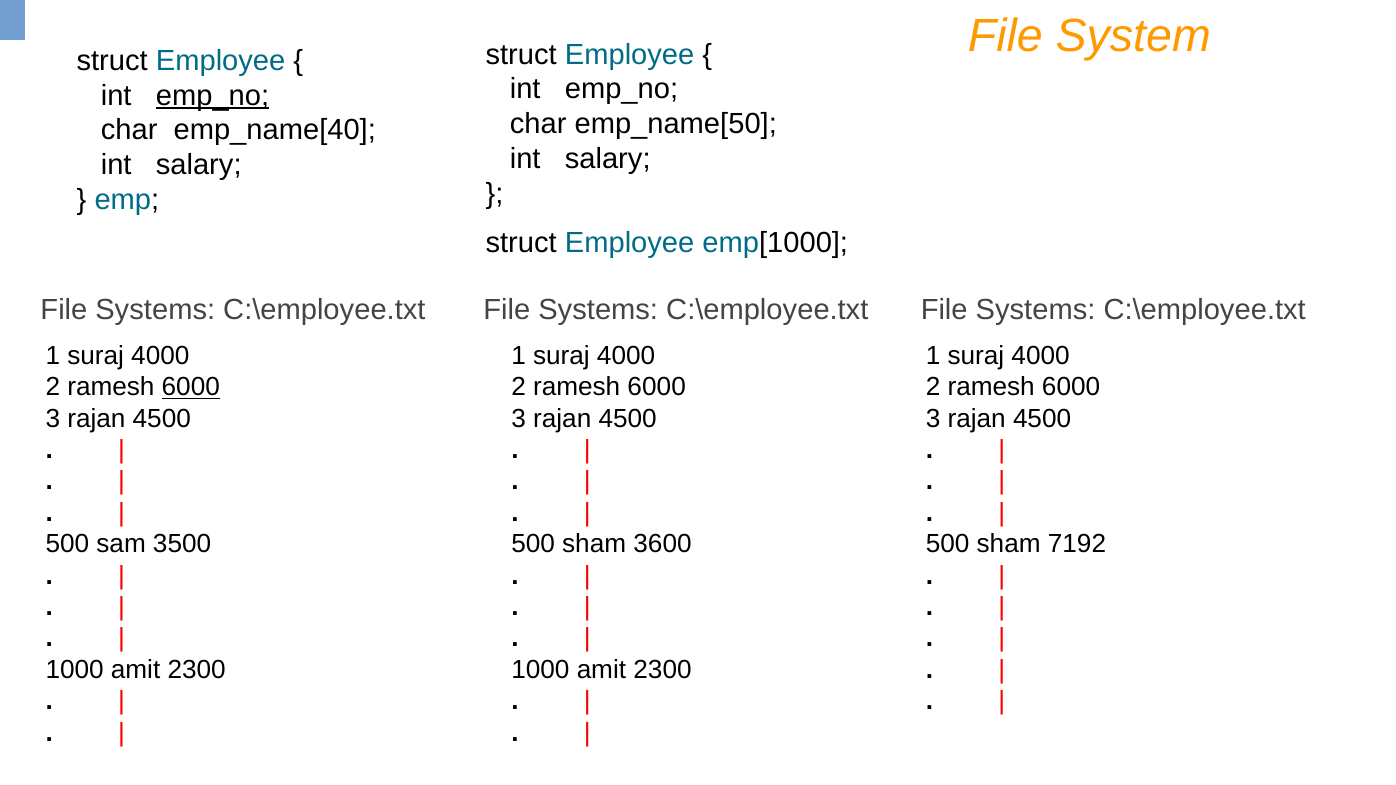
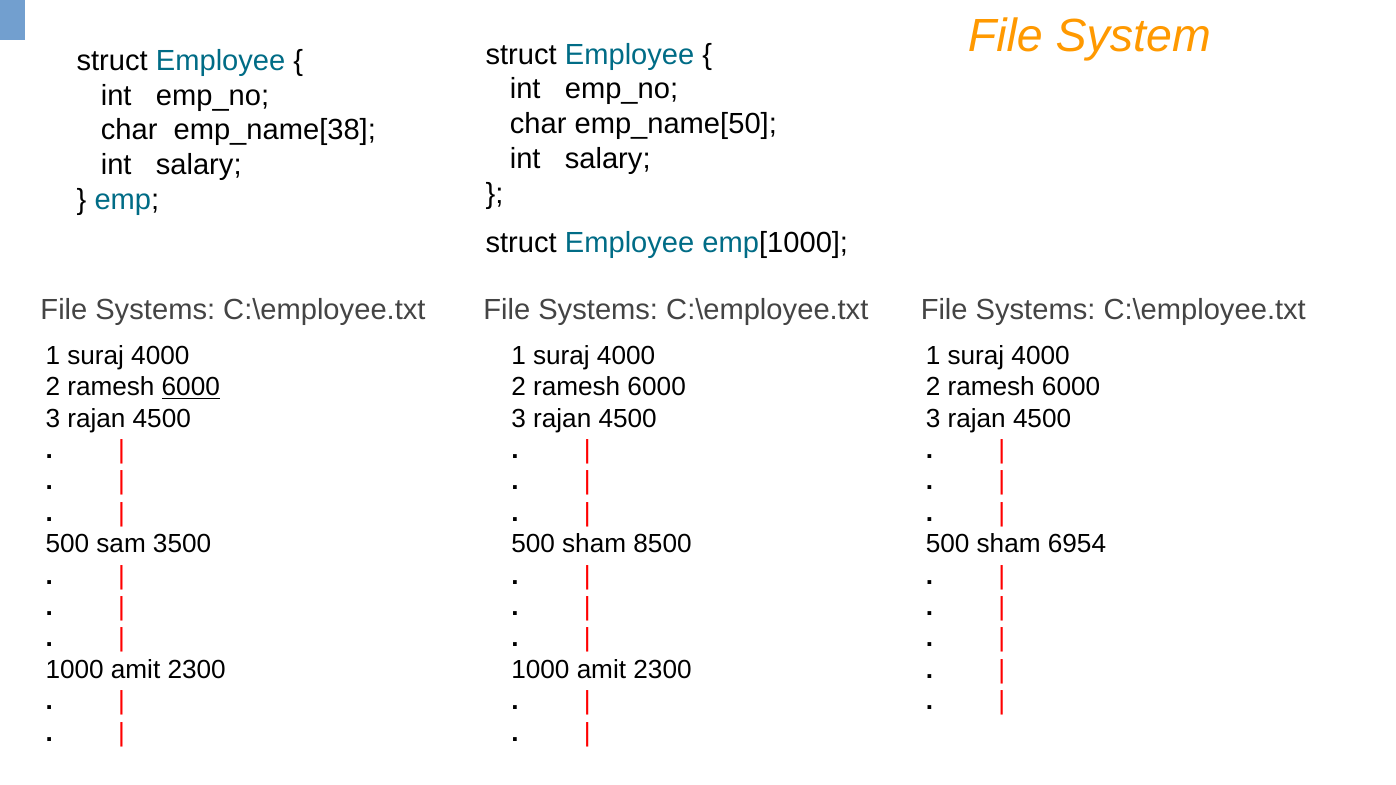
emp_no at (213, 96) underline: present -> none
emp_name[40: emp_name[40 -> emp_name[38
3600: 3600 -> 8500
7192: 7192 -> 6954
